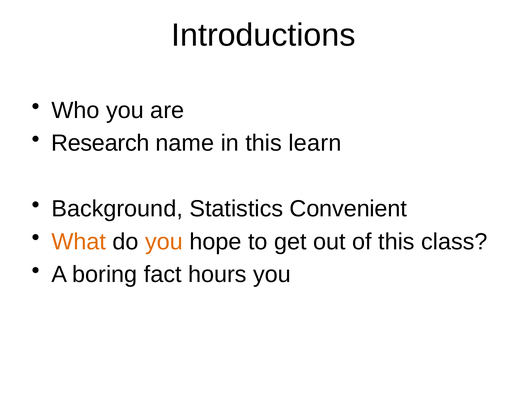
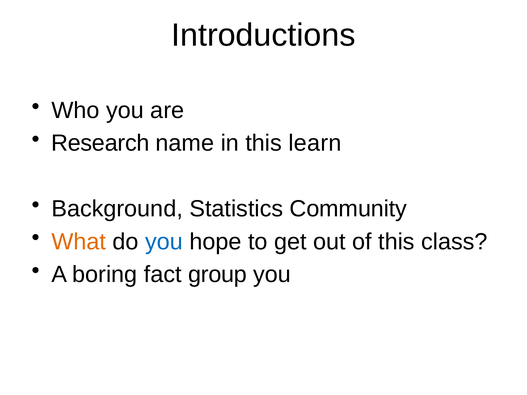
Convenient: Convenient -> Community
you at (164, 242) colour: orange -> blue
hours: hours -> group
